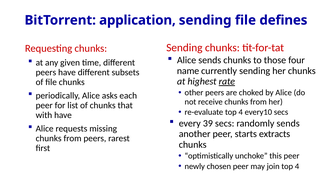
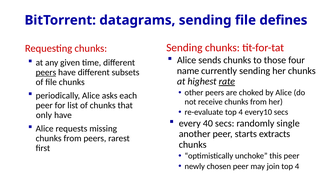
application: application -> datagrams
peers at (46, 72) underline: none -> present
with: with -> only
39: 39 -> 40
randomly sends: sends -> single
